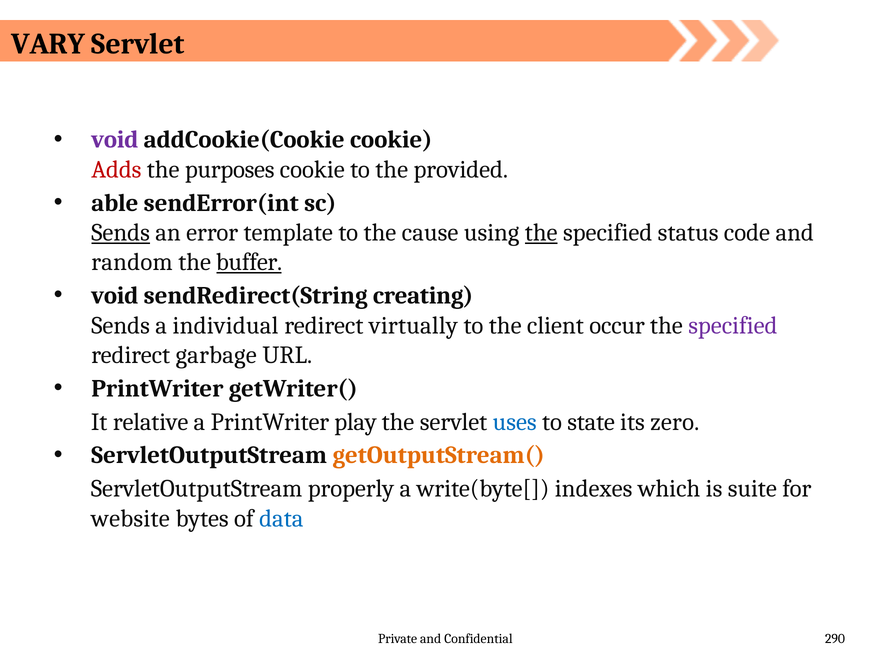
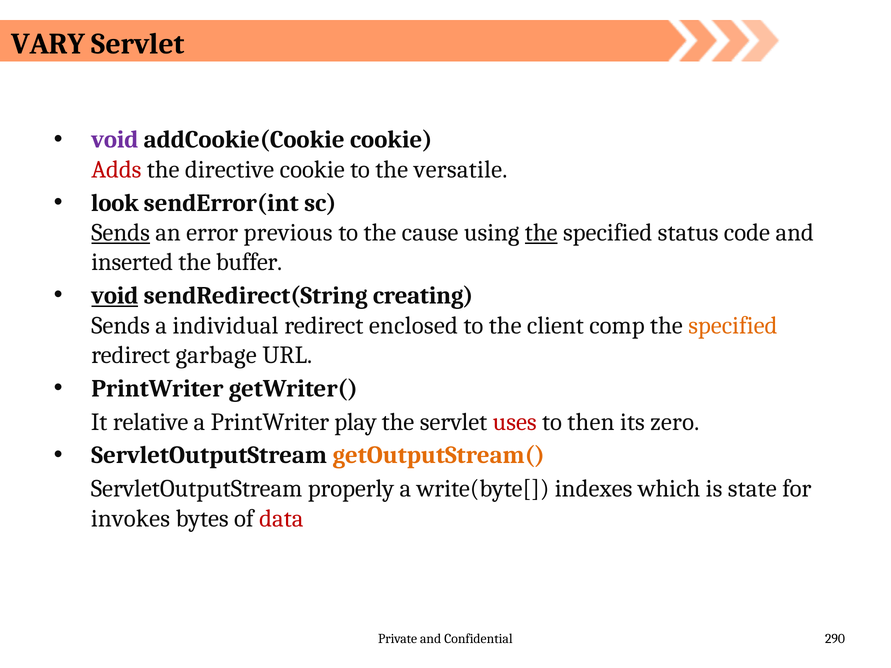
purposes: purposes -> directive
provided: provided -> versatile
able: able -> look
template: template -> previous
random: random -> inserted
buffer underline: present -> none
void at (115, 296) underline: none -> present
virtually: virtually -> enclosed
occur: occur -> comp
specified at (733, 325) colour: purple -> orange
uses colour: blue -> red
state: state -> then
suite: suite -> state
website: website -> invokes
data colour: blue -> red
